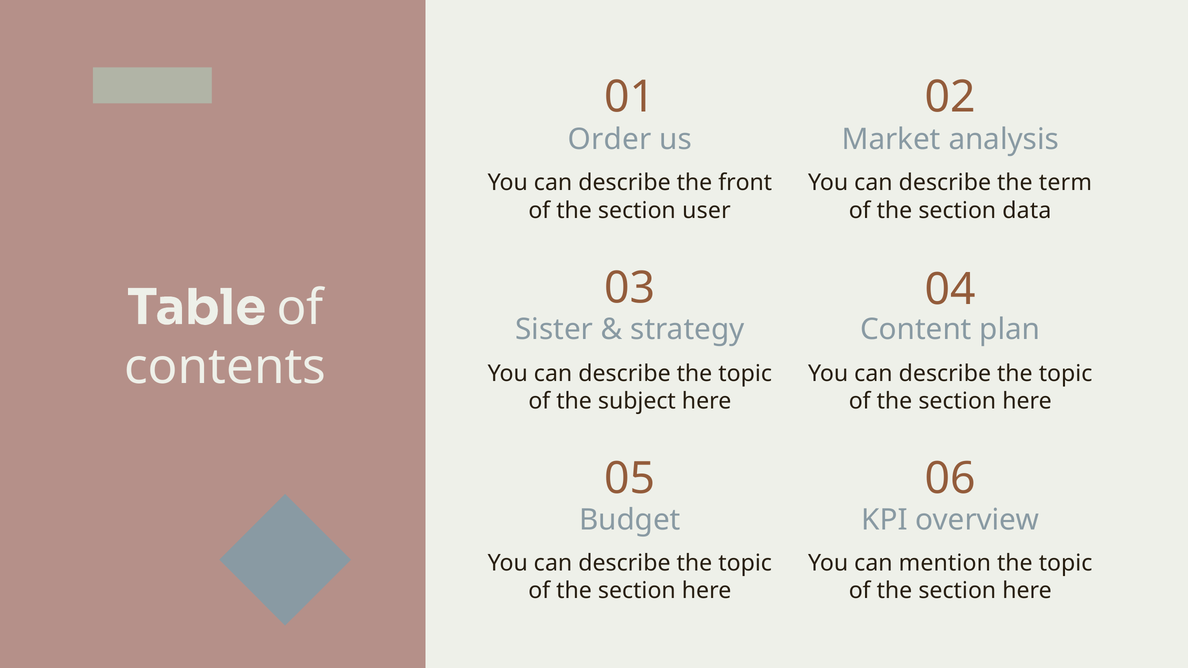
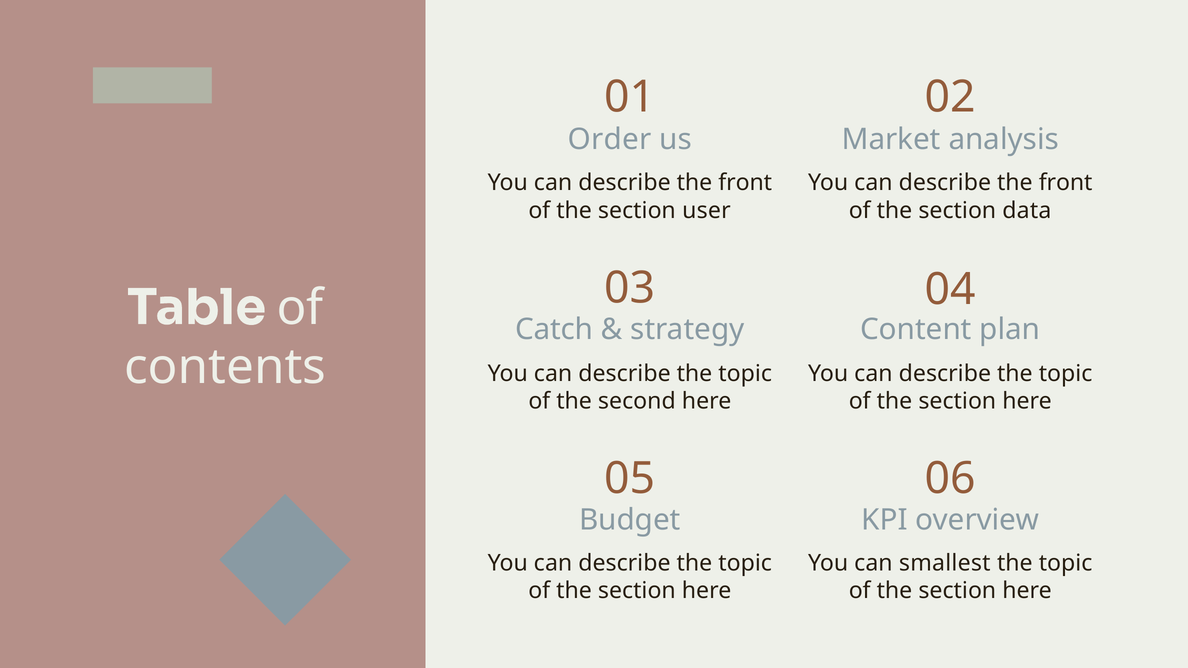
term at (1065, 183): term -> front
Sister: Sister -> Catch
subject: subject -> second
mention: mention -> smallest
